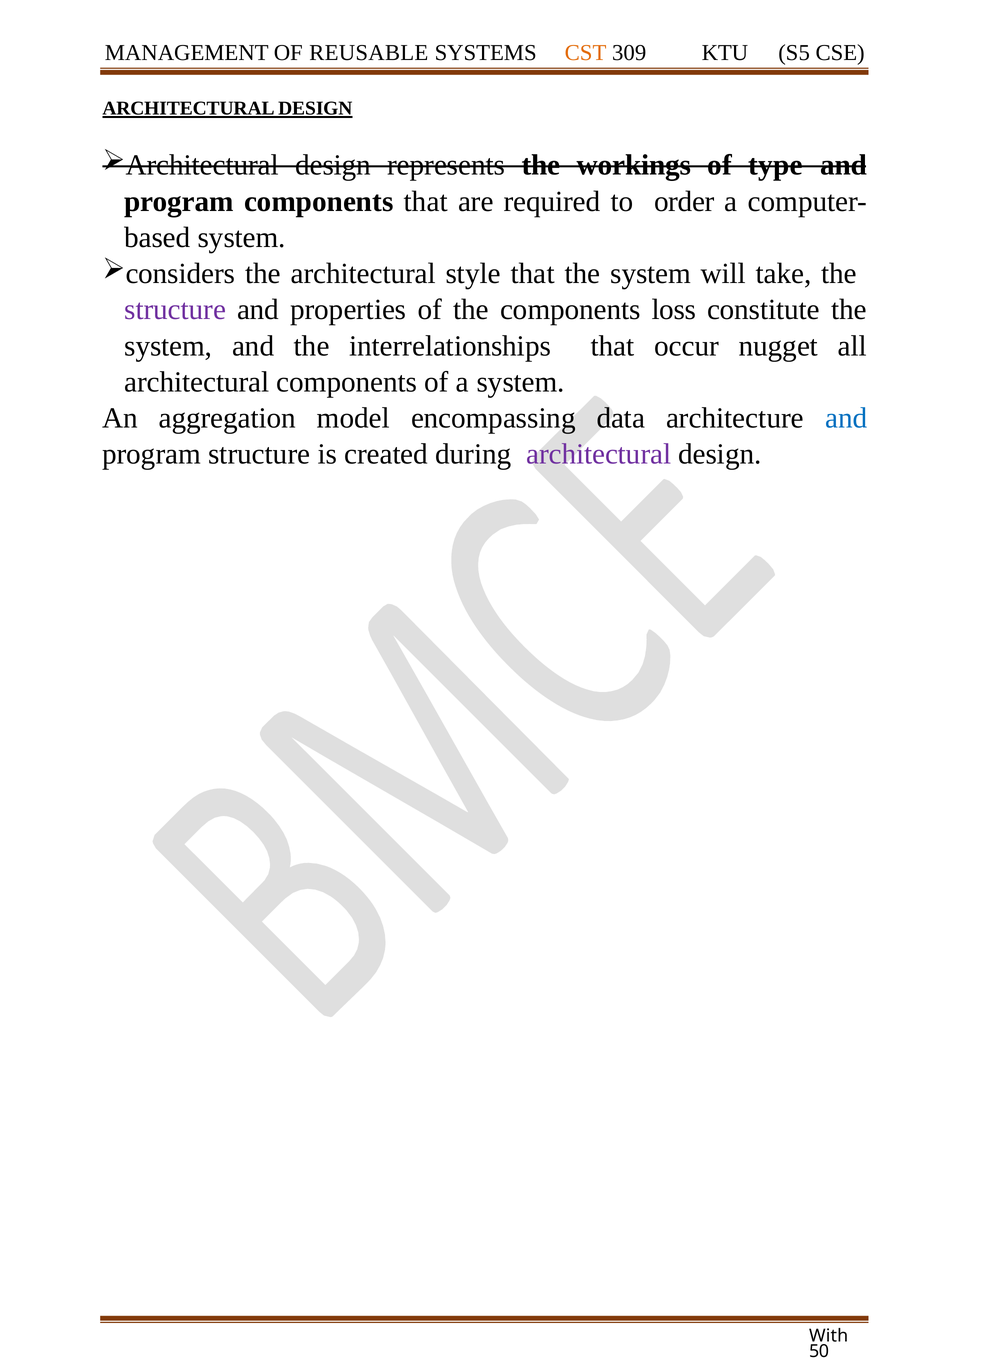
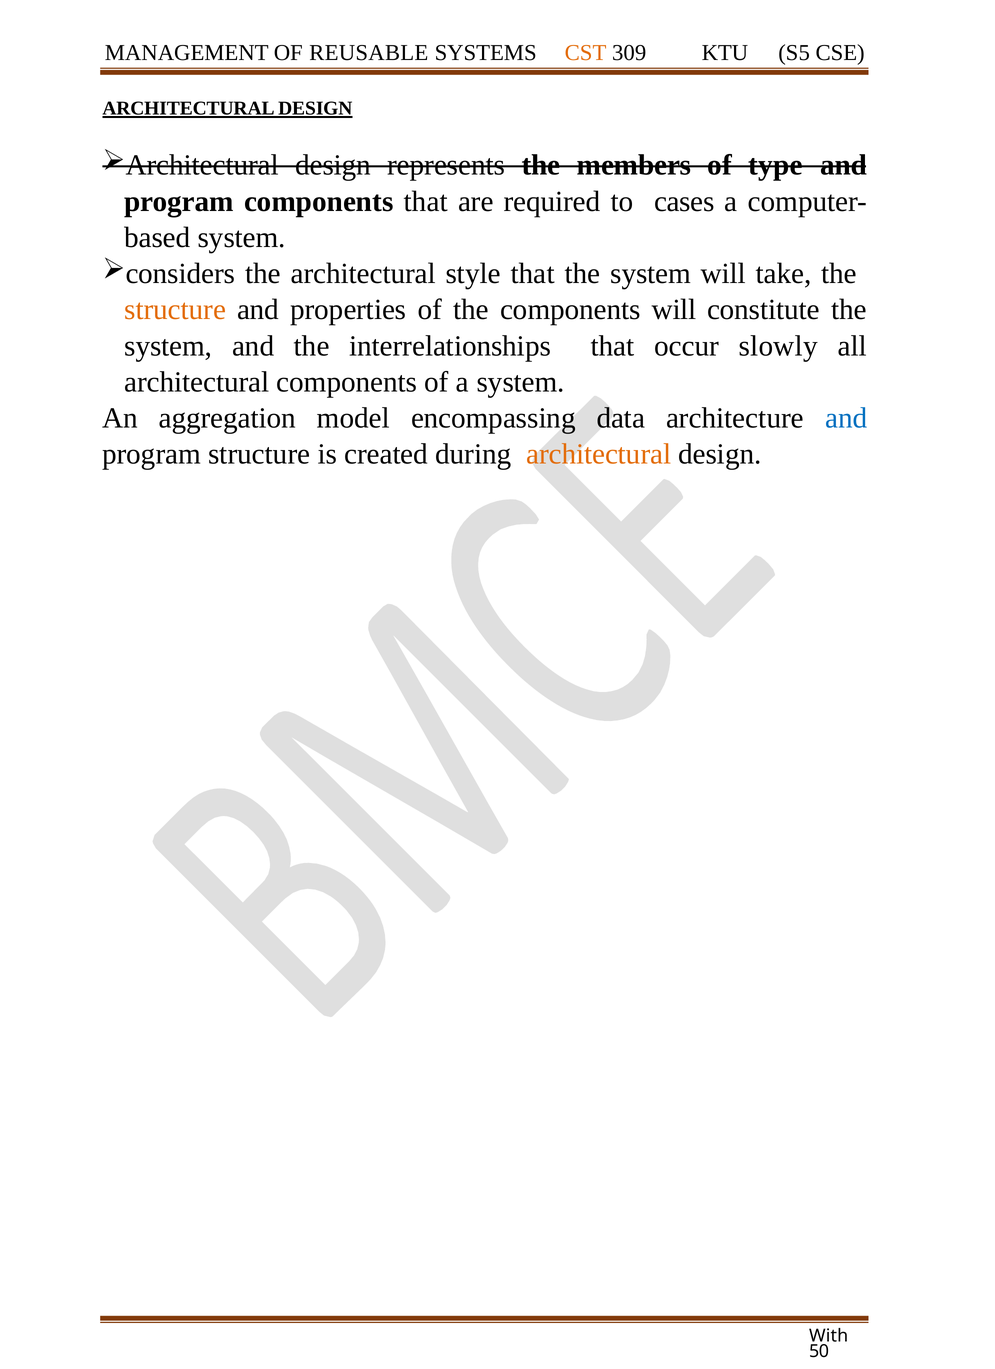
workings: workings -> members
order: order -> cases
structure at (175, 310) colour: purple -> orange
components loss: loss -> will
nugget: nugget -> slowly
architectural at (599, 454) colour: purple -> orange
